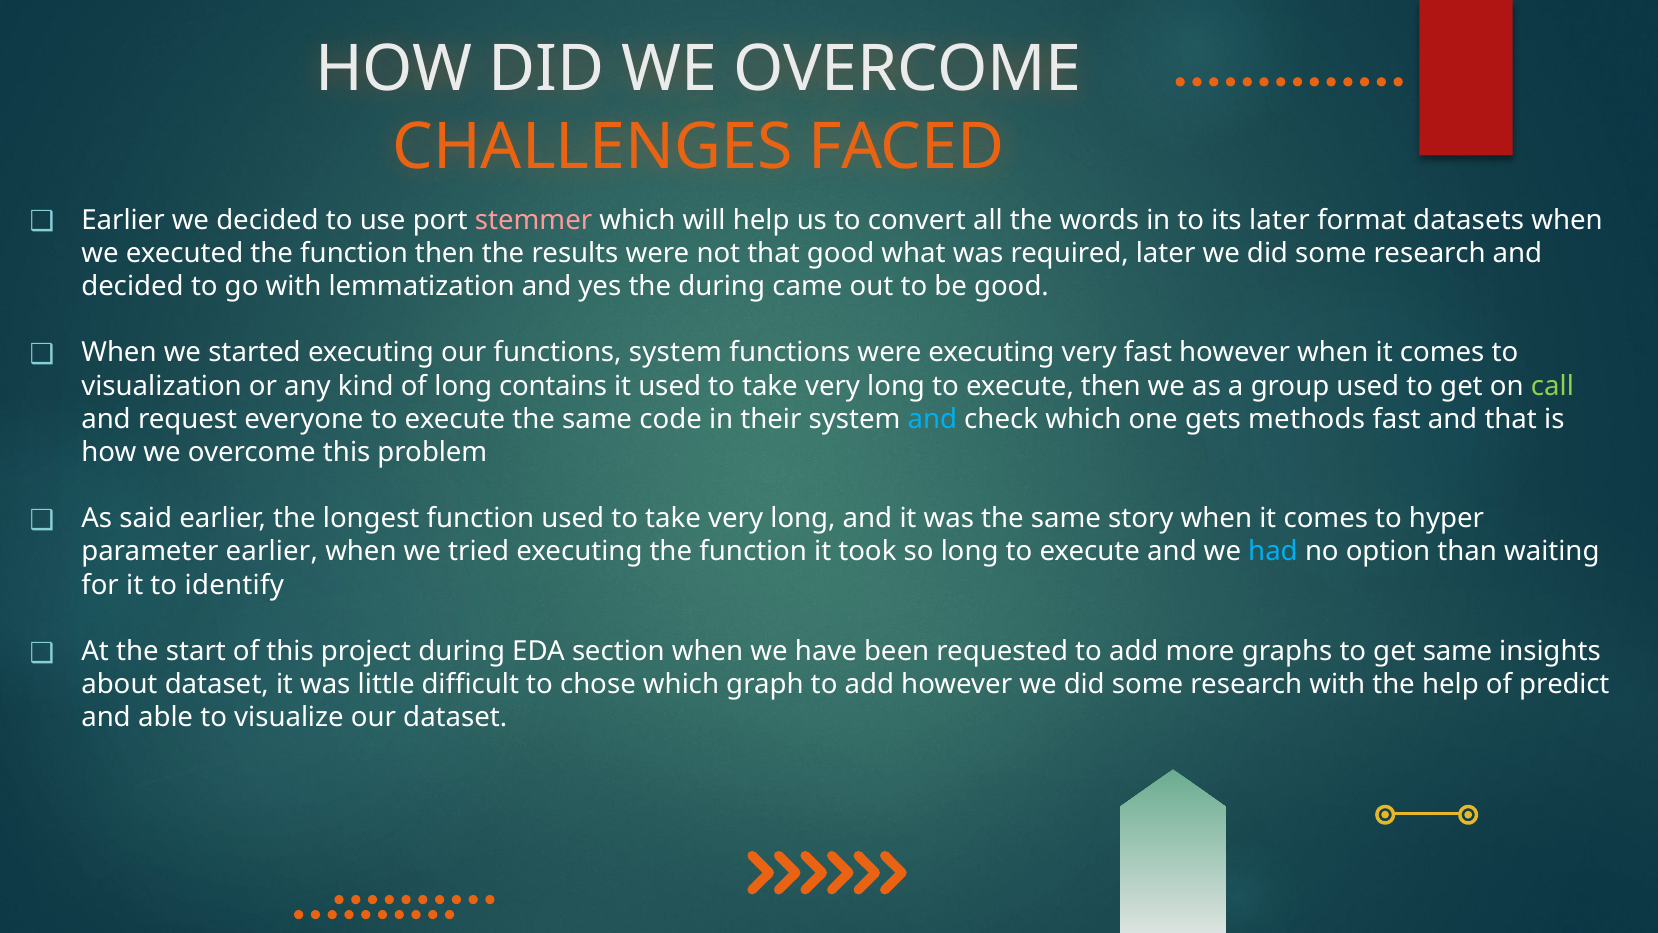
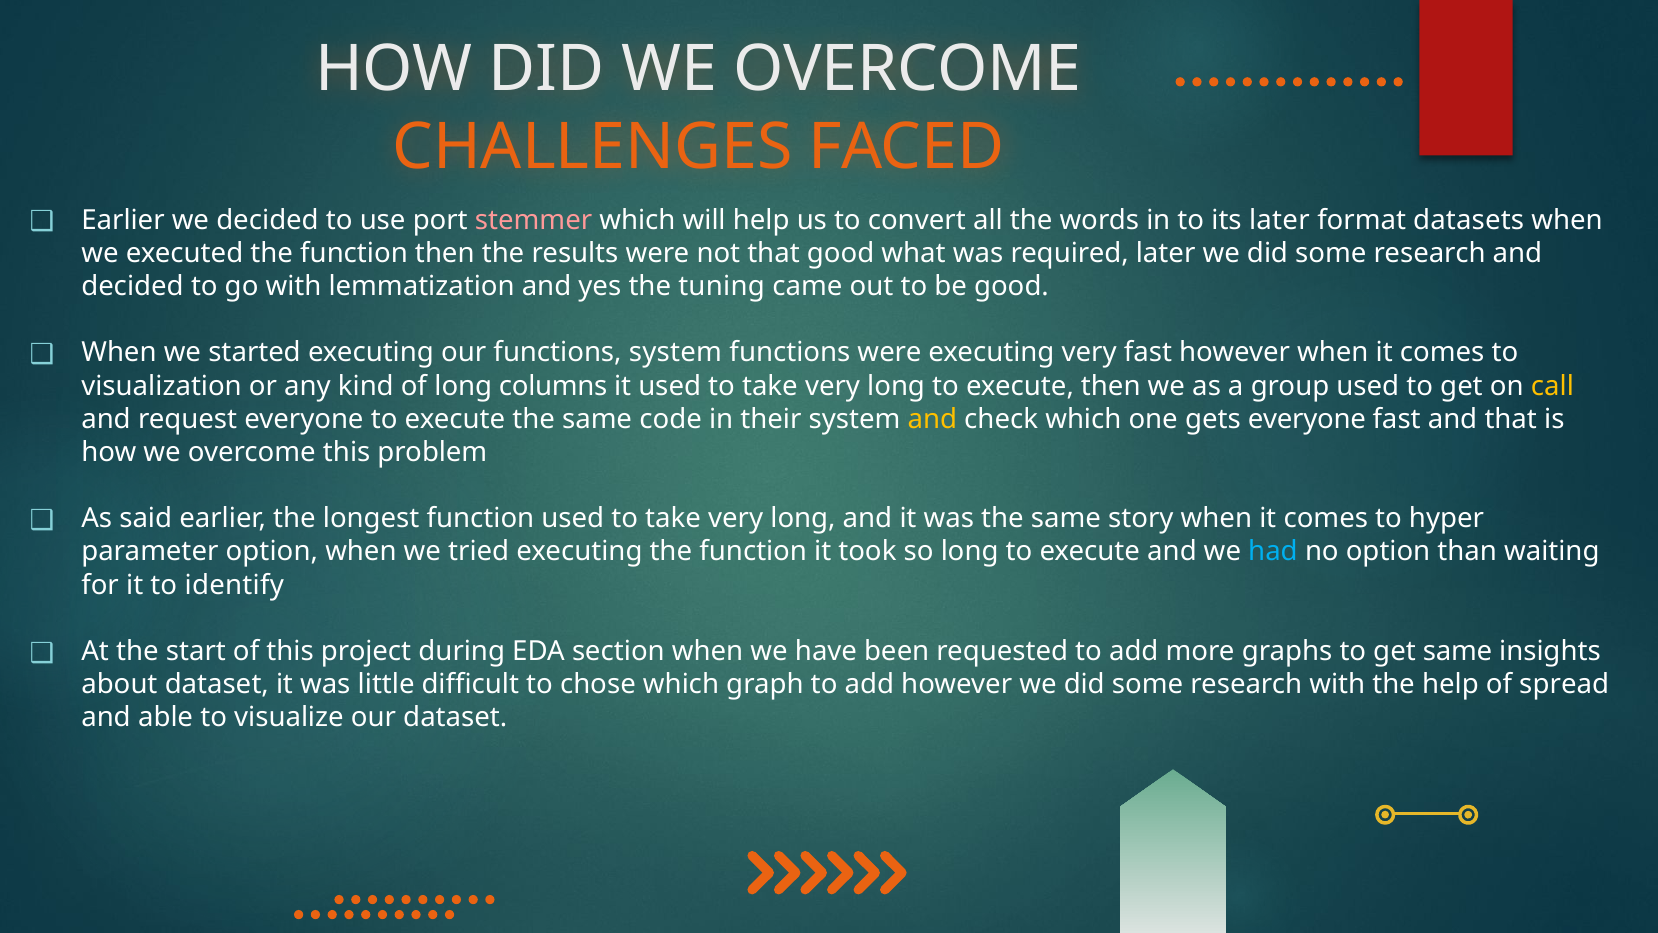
the during: during -> tuning
contains: contains -> columns
call colour: light green -> yellow
and at (932, 419) colour: light blue -> yellow
gets methods: methods -> everyone
parameter earlier: earlier -> option
predict: predict -> spread
